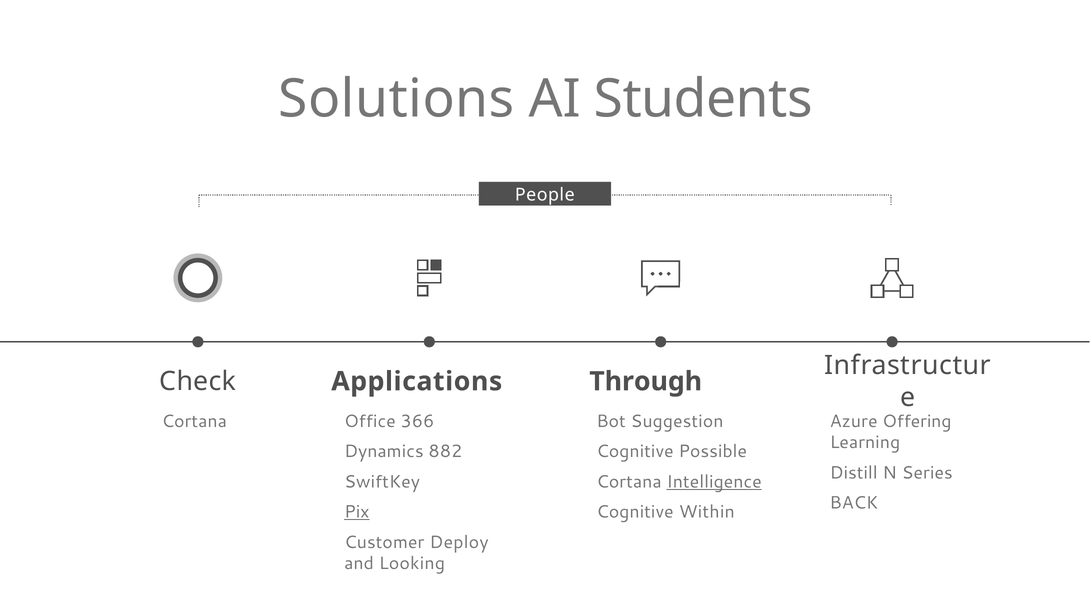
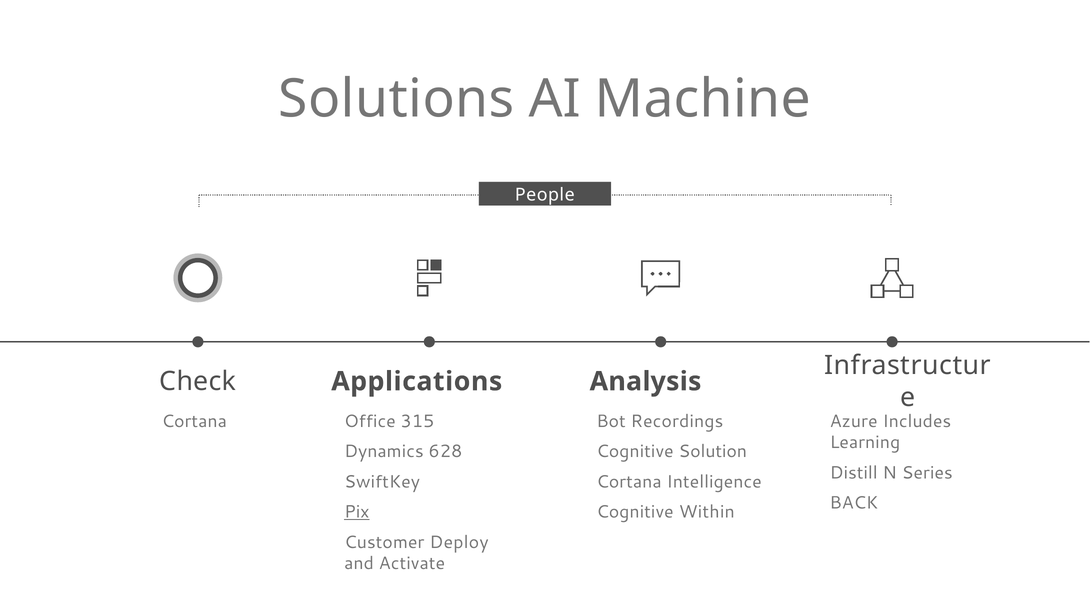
Students: Students -> Machine
Through: Through -> Analysis
366: 366 -> 315
Suggestion: Suggestion -> Recordings
Offering: Offering -> Includes
882: 882 -> 628
Possible: Possible -> Solution
Intelligence underline: present -> none
Looking: Looking -> Activate
